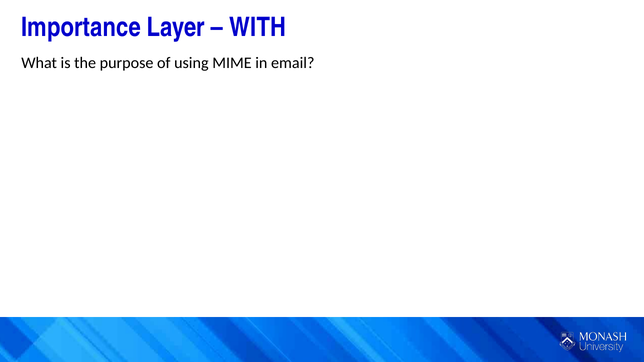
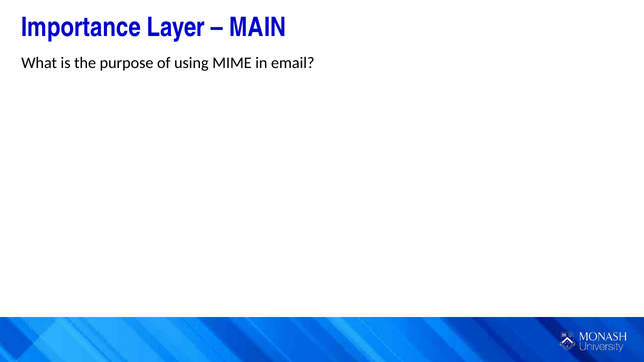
WITH: WITH -> MAIN
